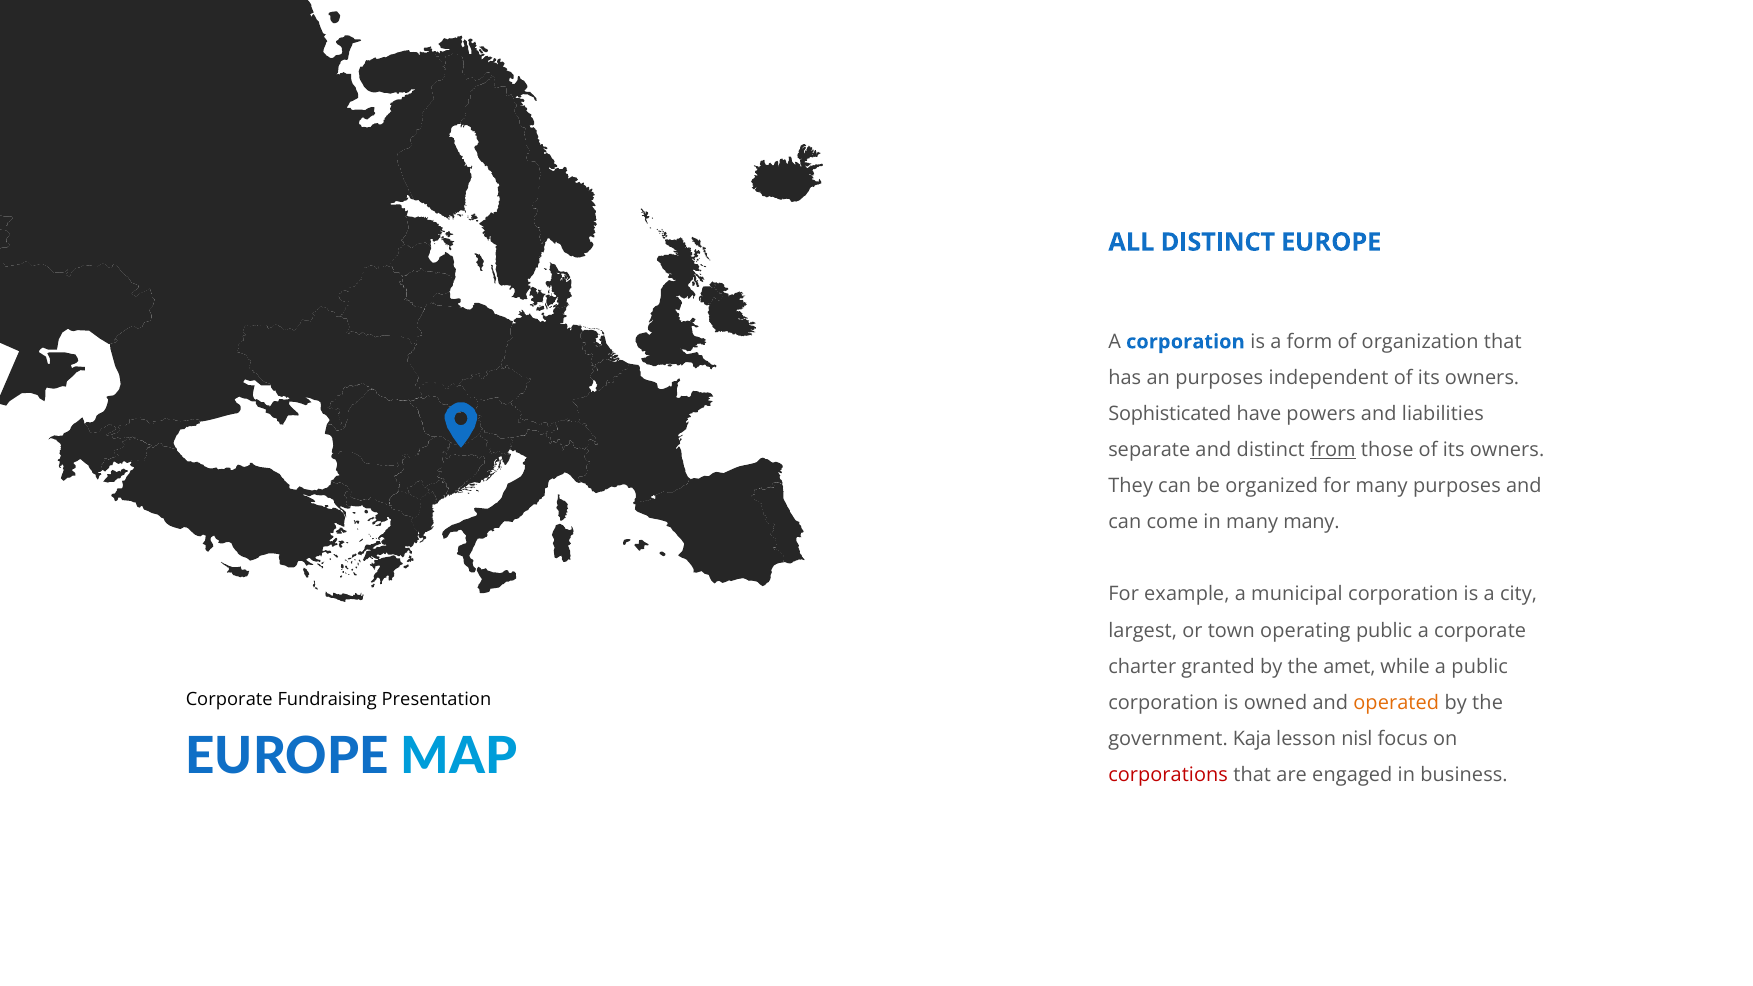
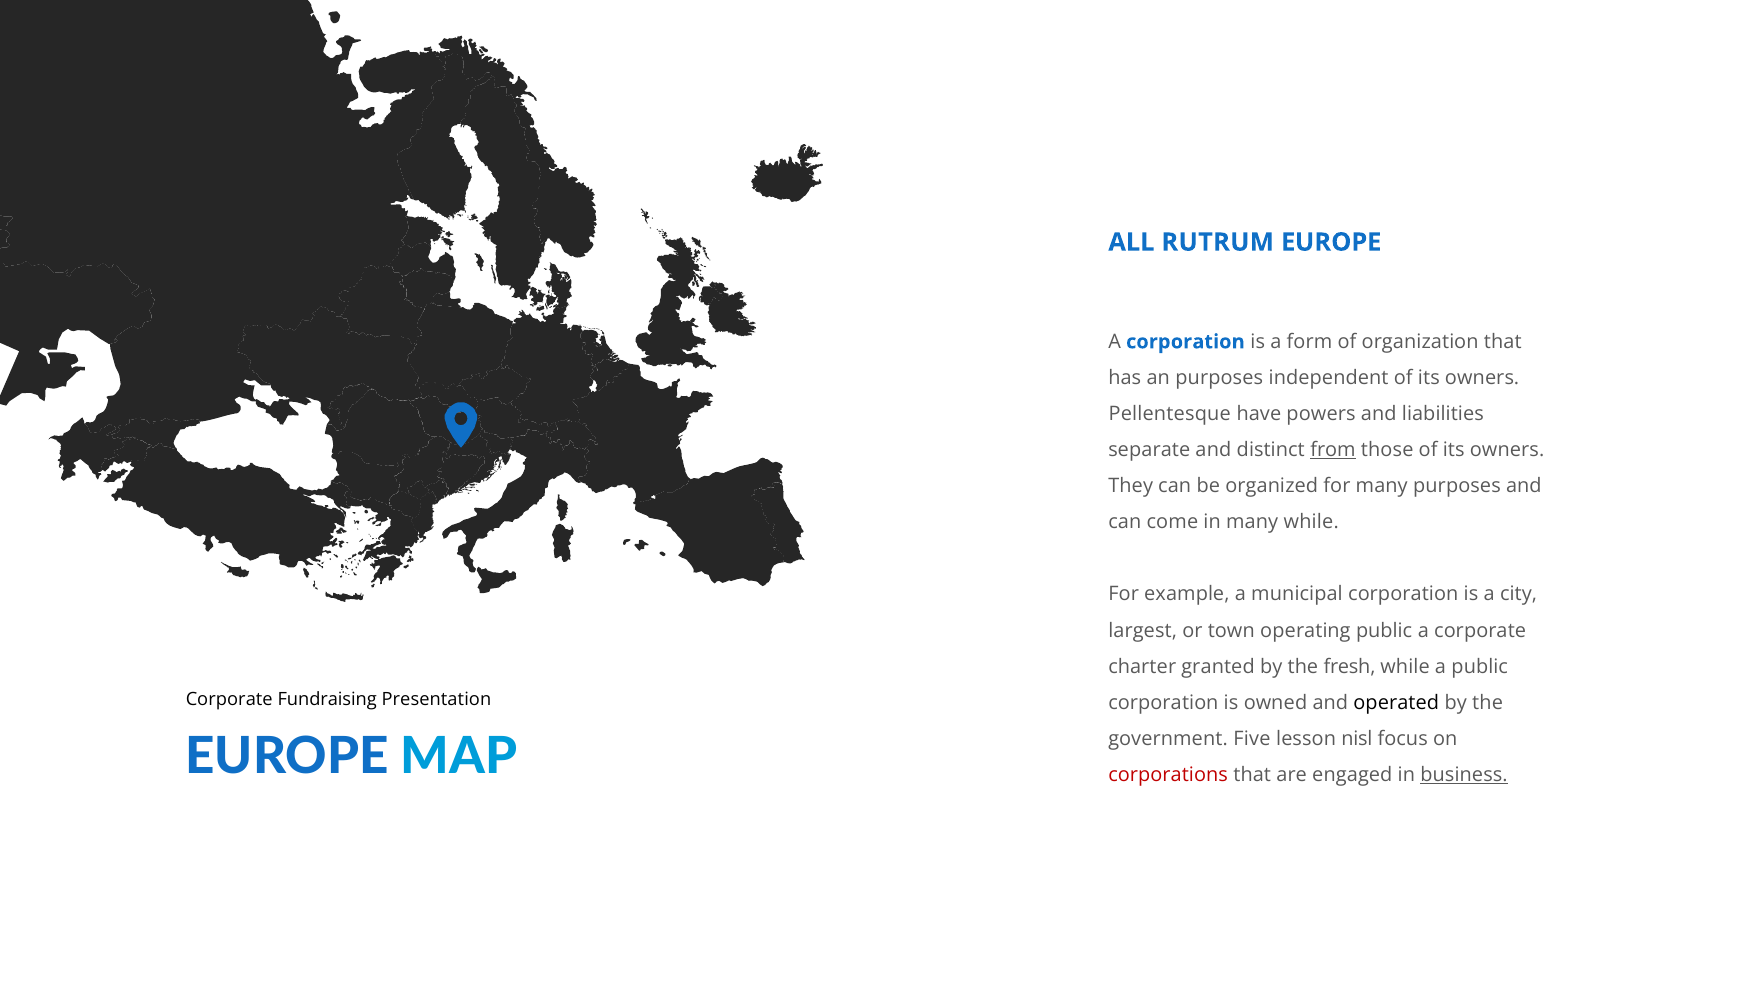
ALL DISTINCT: DISTINCT -> RUTRUM
Sophisticated: Sophisticated -> Pellentesque
many many: many -> while
amet: amet -> fresh
operated colour: orange -> black
Kaja: Kaja -> Five
business underline: none -> present
